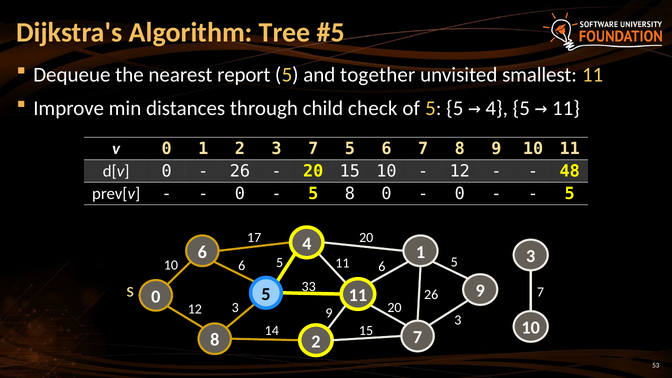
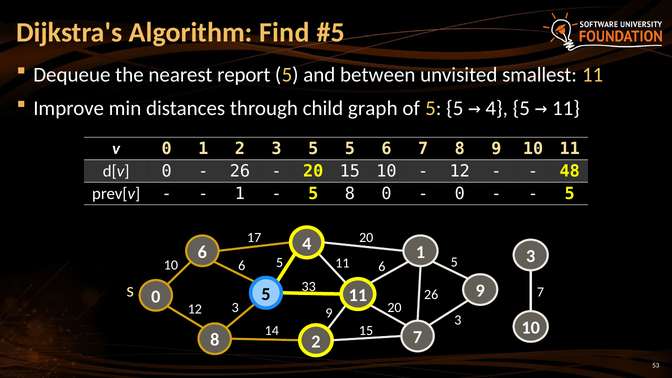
Tree: Tree -> Find
together: together -> between
check: check -> graph
2 3 7: 7 -> 5
0 at (240, 194): 0 -> 1
